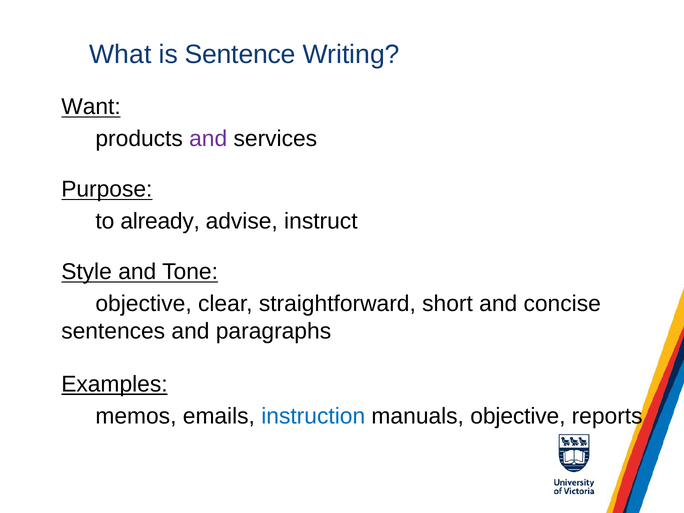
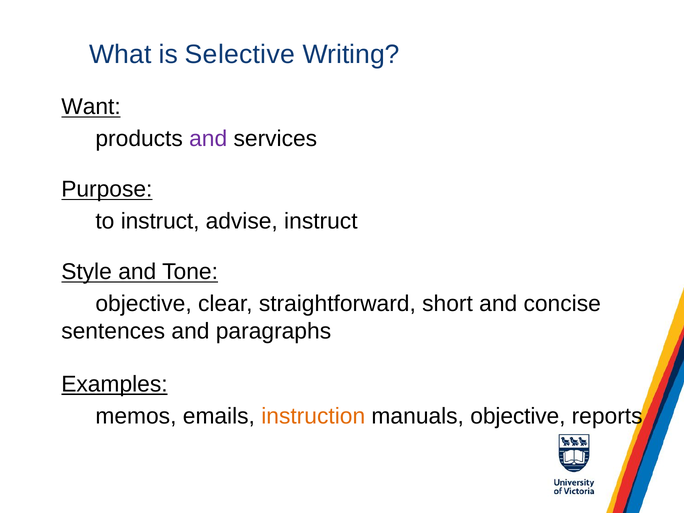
Sentence: Sentence -> Selective
to already: already -> instruct
instruction colour: blue -> orange
